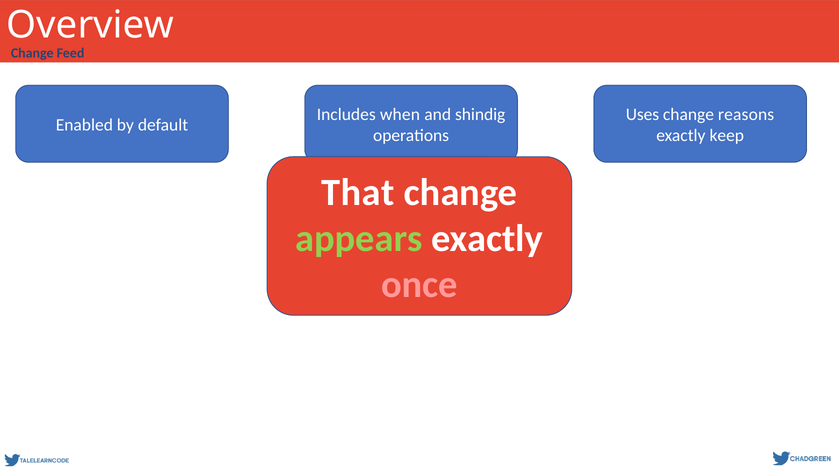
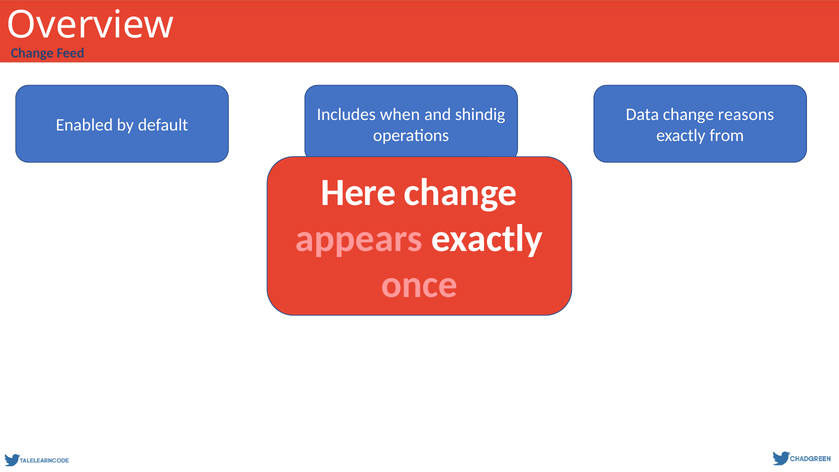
Uses: Uses -> Data
keep: keep -> from
That: That -> Here
appears colour: light green -> pink
